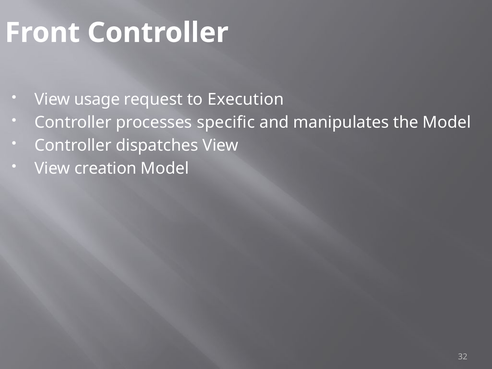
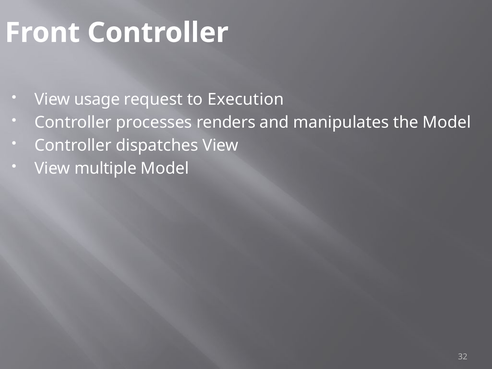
specific: specific -> renders
creation: creation -> multiple
